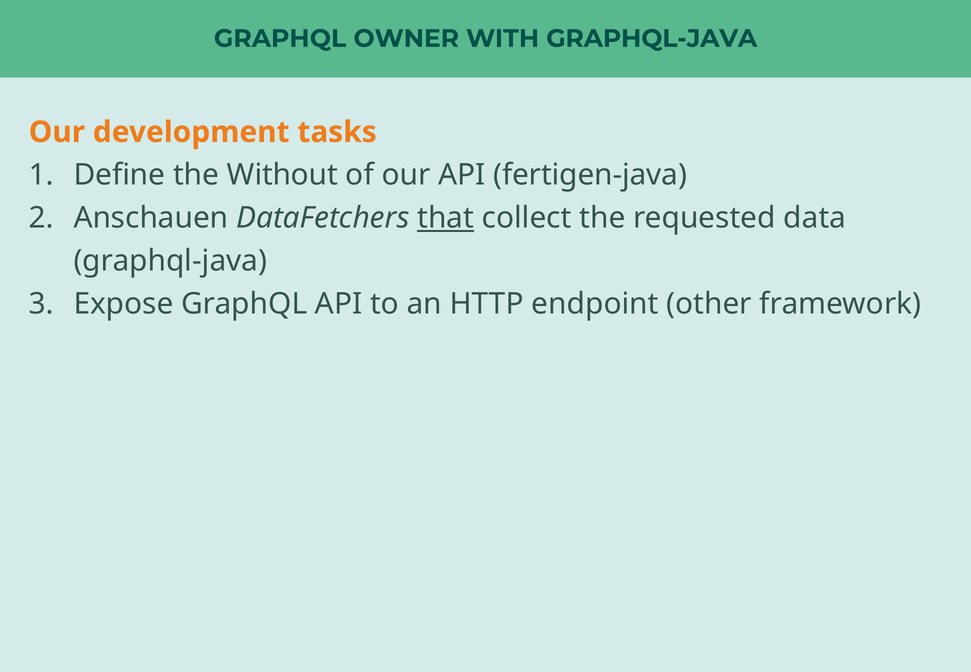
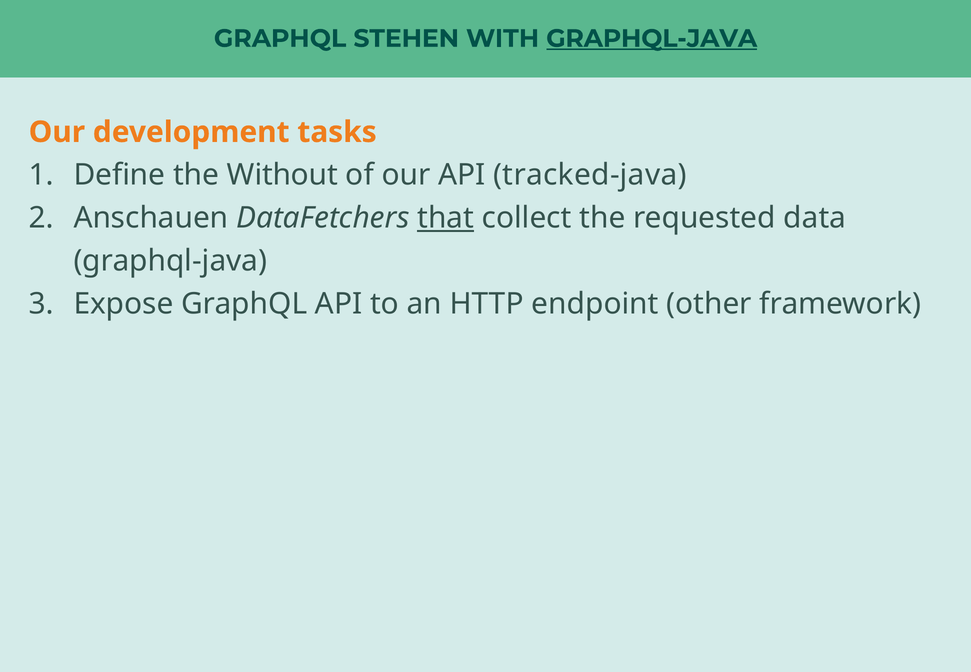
OWNER: OWNER -> STEHEN
GRAPHQL-JAVA at (652, 39) underline: none -> present
fertigen-java: fertigen-java -> tracked-java
